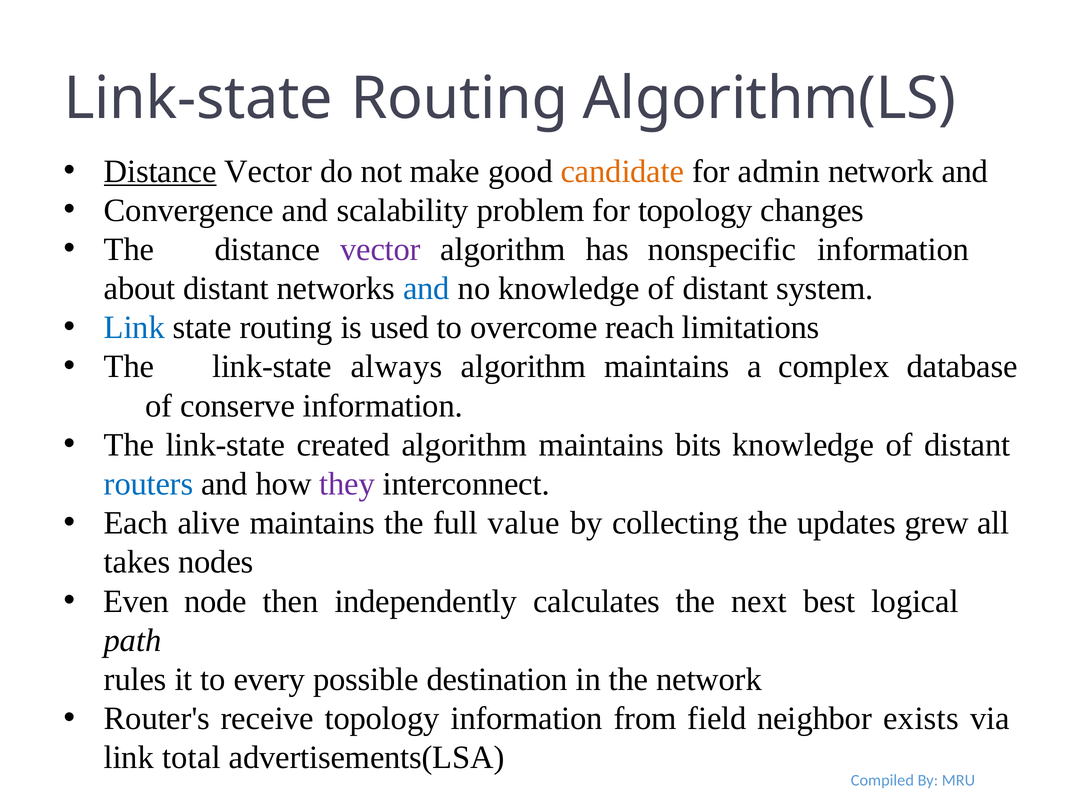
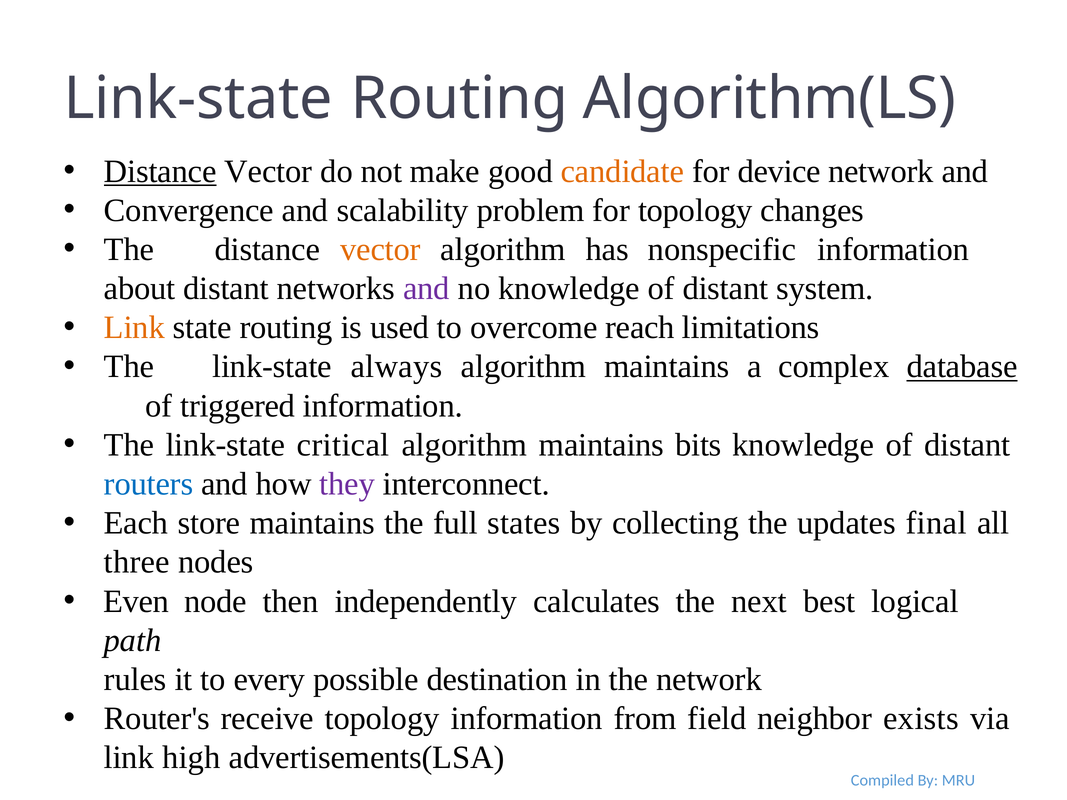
admin: admin -> device
vector at (381, 250) colour: purple -> orange
and at (426, 289) colour: blue -> purple
Link at (134, 328) colour: blue -> orange
database underline: none -> present
conserve: conserve -> triggered
created: created -> critical
alive: alive -> store
value: value -> states
grew: grew -> final
takes: takes -> three
total: total -> high
